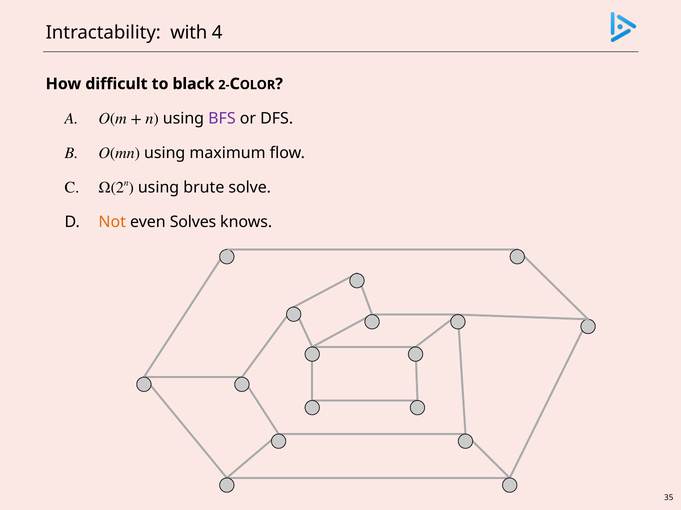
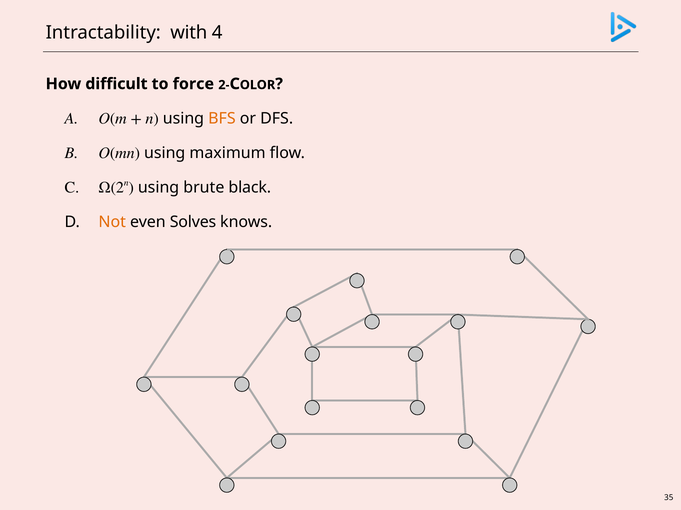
black: black -> force
BFS colour: purple -> orange
solve: solve -> black
